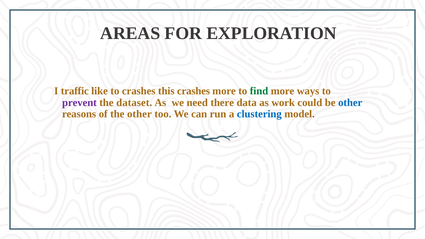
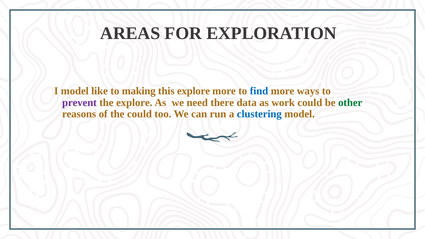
I traffic: traffic -> model
to crashes: crashes -> making
this crashes: crashes -> explore
find colour: green -> blue
the dataset: dataset -> explore
other at (350, 103) colour: blue -> green
the other: other -> could
